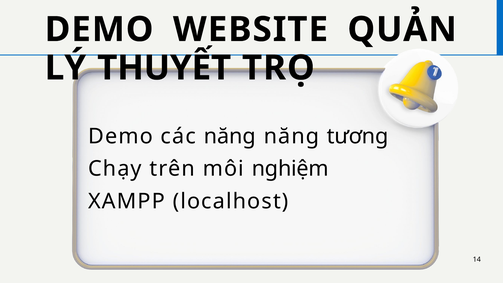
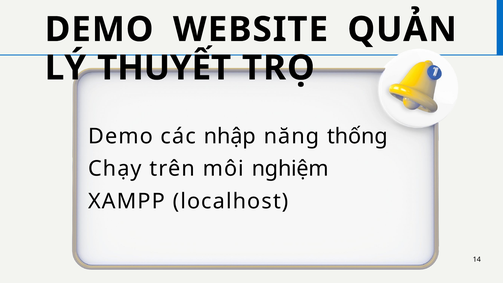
các năng: năng -> nhập
tương: tương -> thống
